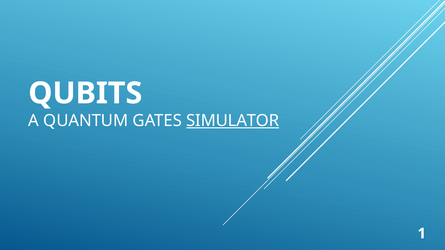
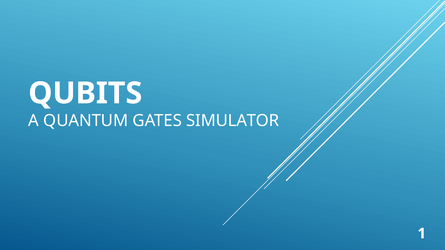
SIMULATOR underline: present -> none
